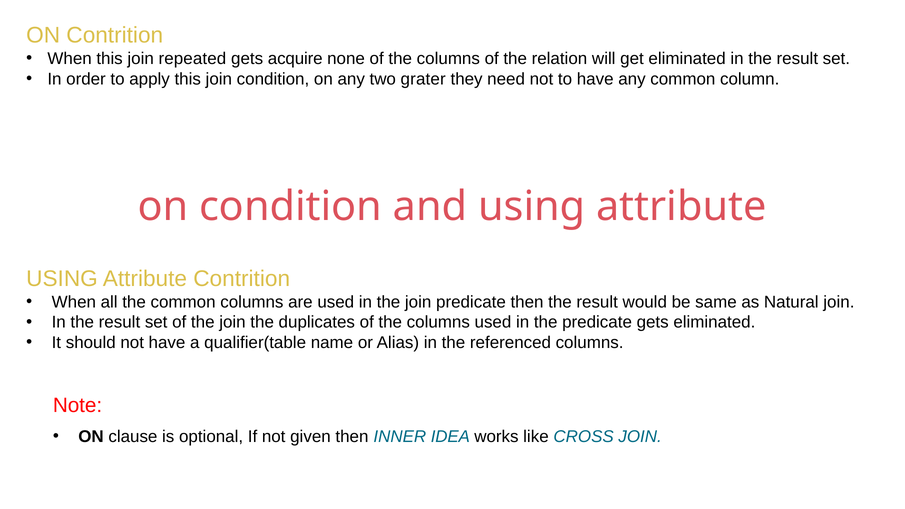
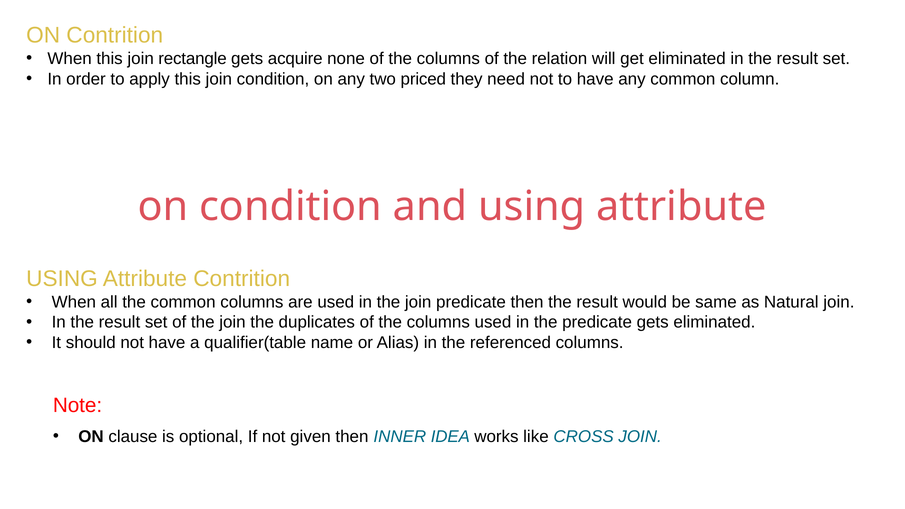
repeated: repeated -> rectangle
grater: grater -> priced
